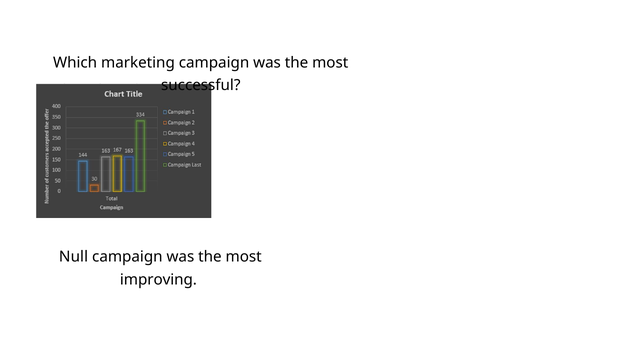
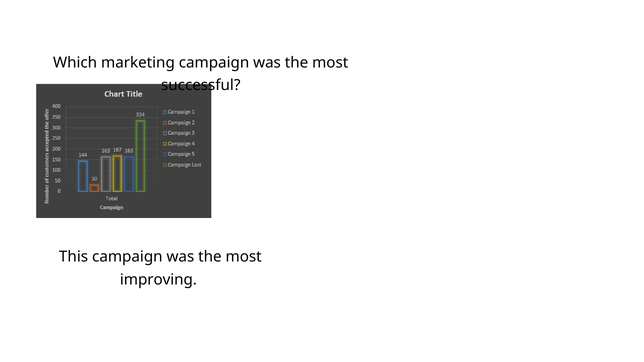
Null: Null -> This
